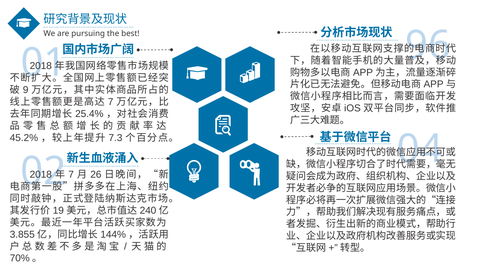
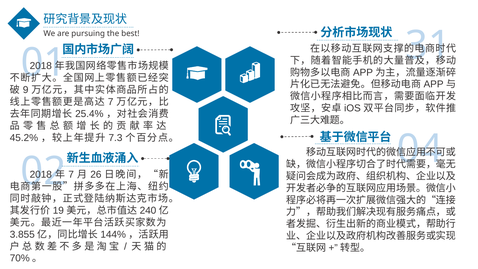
96: 96 -> 31
